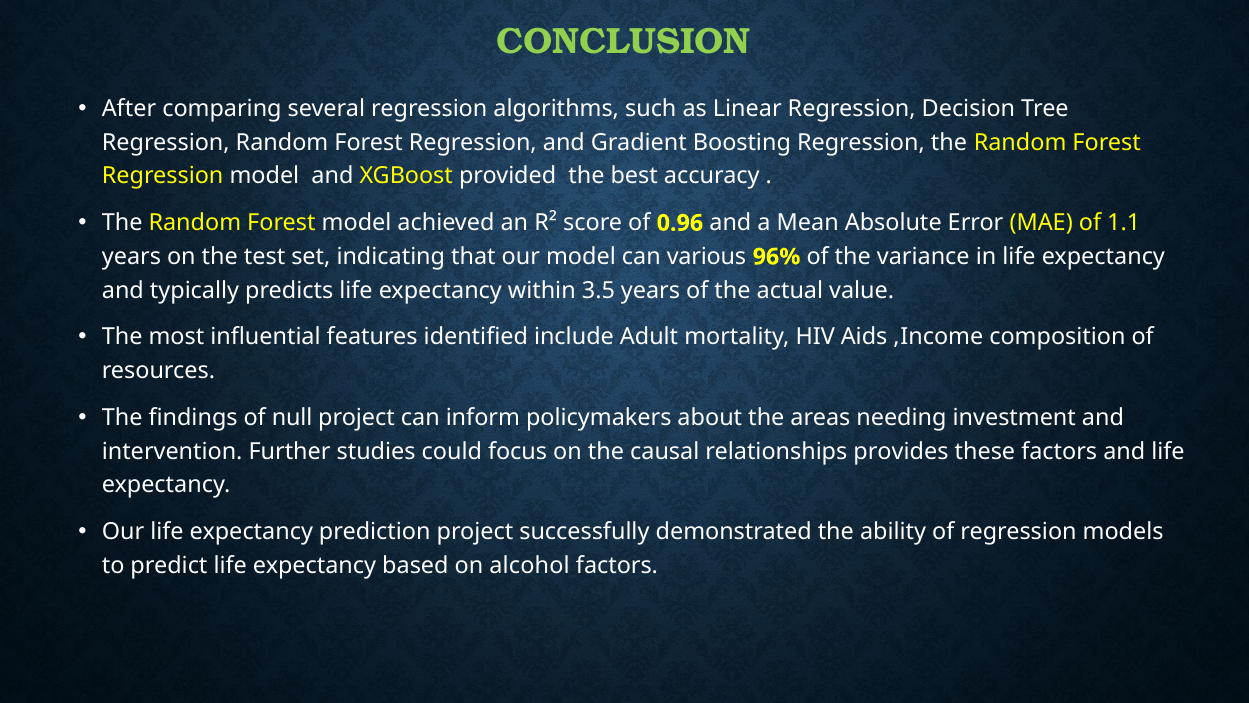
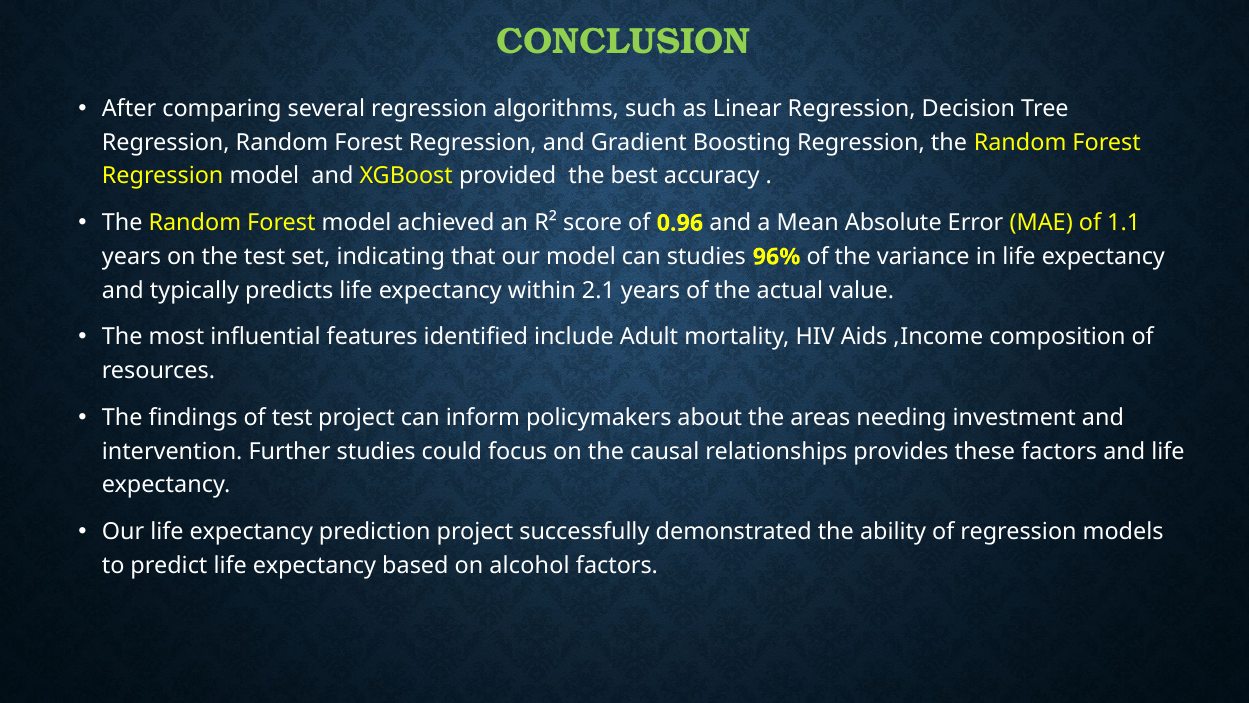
can various: various -> studies
3.5: 3.5 -> 2.1
of null: null -> test
